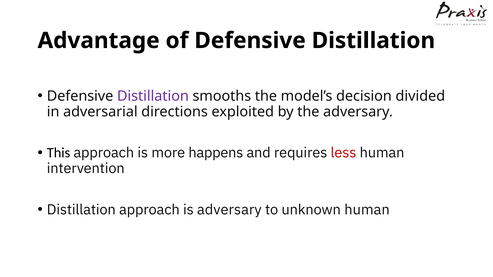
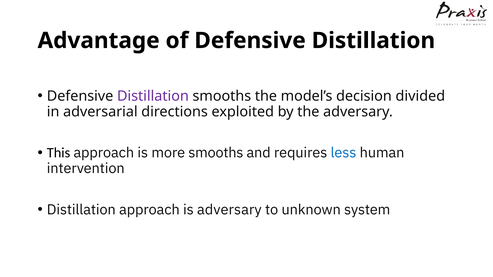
more happens: happens -> smooths
less colour: red -> blue
unknown human: human -> system
